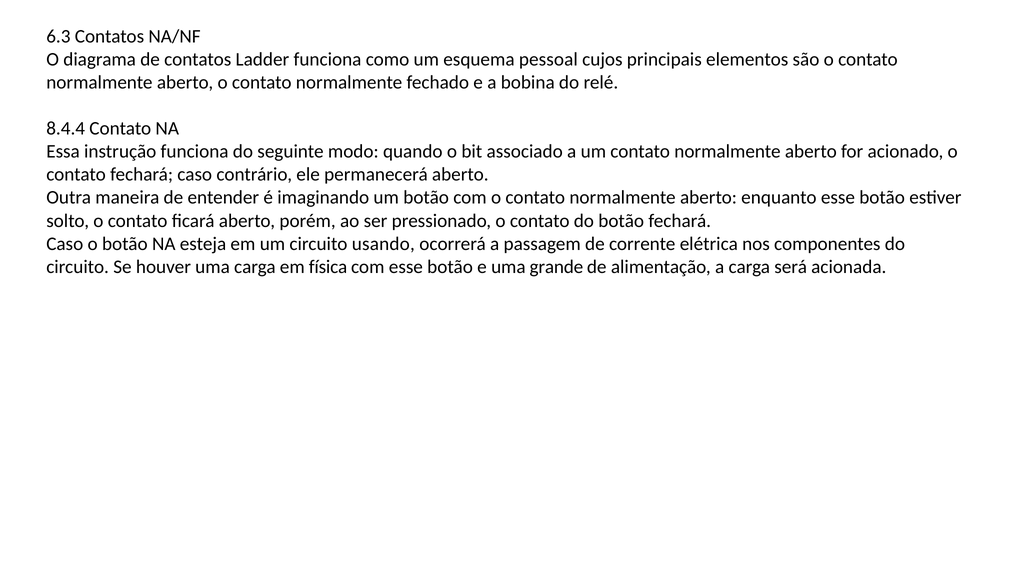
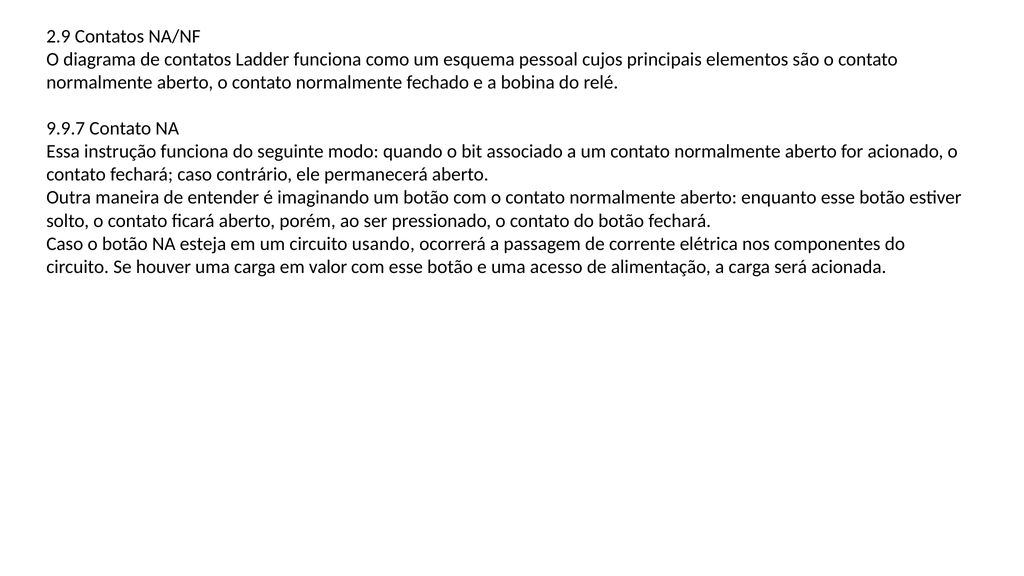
6.3: 6.3 -> 2.9
8.4.4: 8.4.4 -> 9.9.7
física: física -> valor
grande: grande -> acesso
